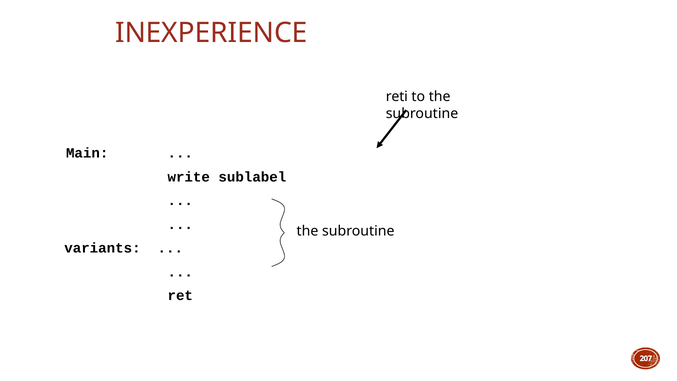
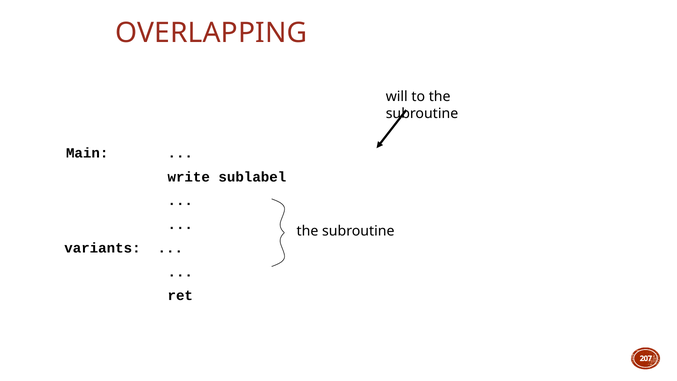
INEXPERIENCE: INEXPERIENCE -> OVERLAPPING
reti: reti -> will
